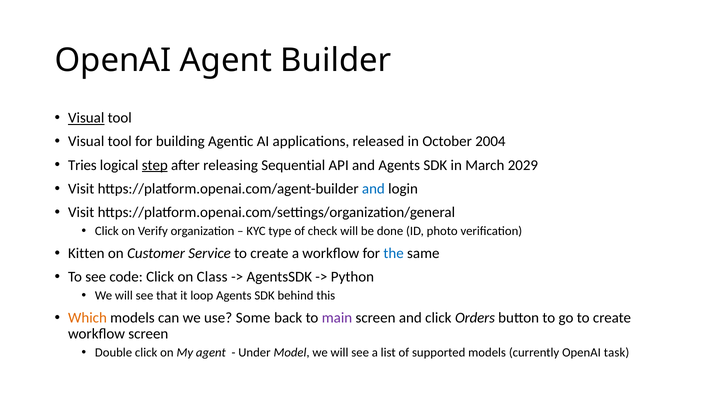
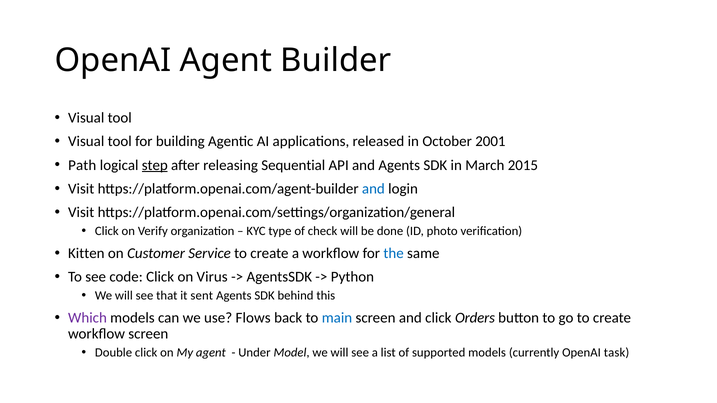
Visual at (86, 118) underline: present -> none
2004: 2004 -> 2001
Tries: Tries -> Path
2029: 2029 -> 2015
Class: Class -> Virus
loop: loop -> sent
Which colour: orange -> purple
Some: Some -> Flows
main colour: purple -> blue
